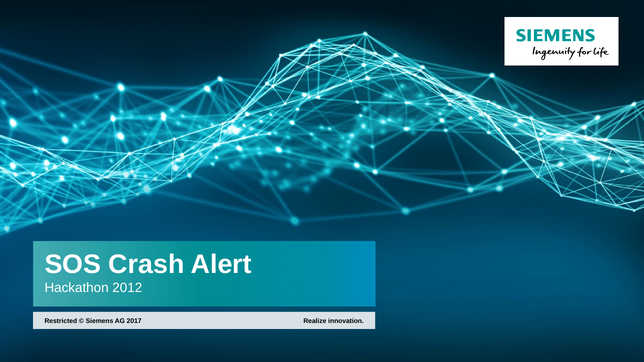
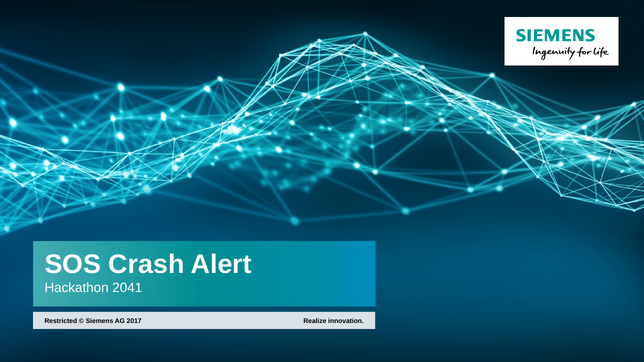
2012: 2012 -> 2041
